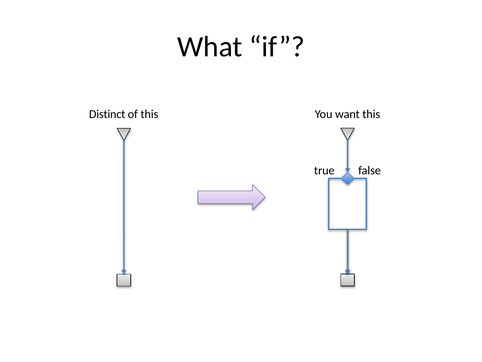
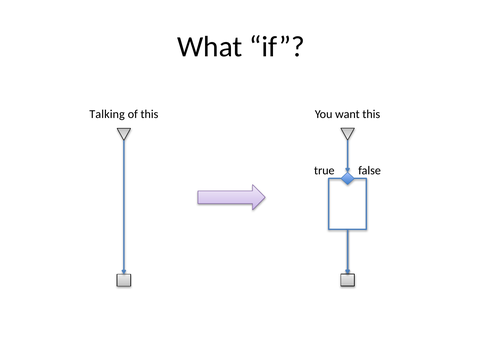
Distinct: Distinct -> Talking
